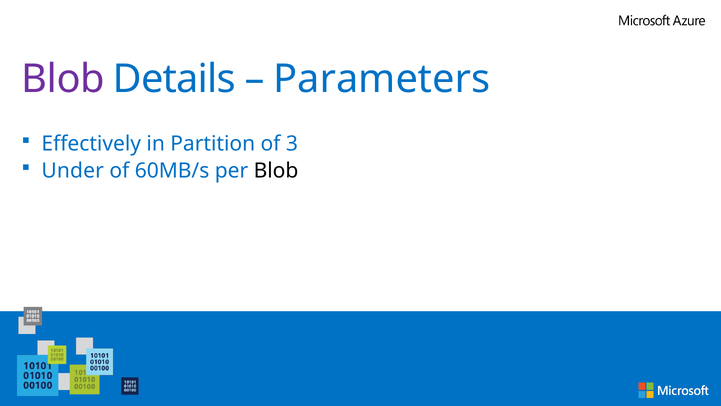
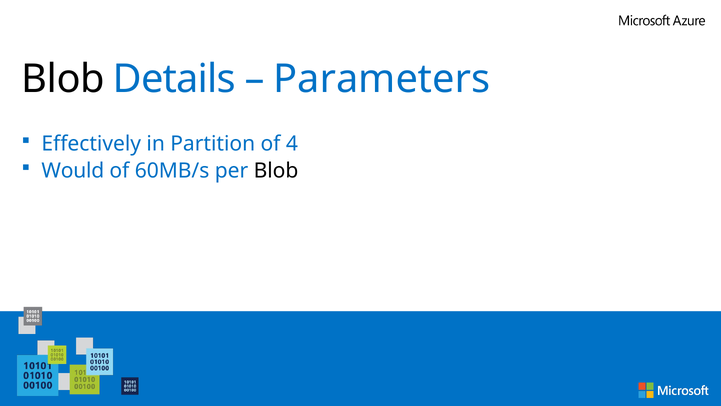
Blob at (63, 79) colour: purple -> black
3: 3 -> 4
Under: Under -> Would
